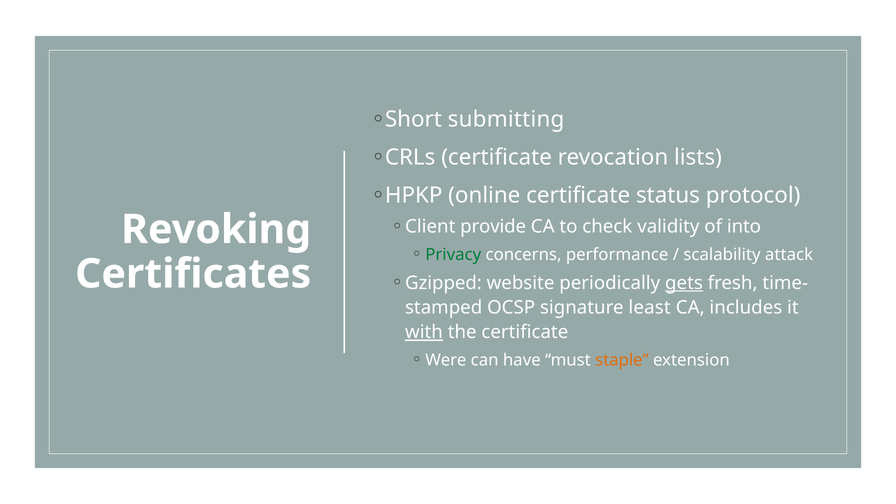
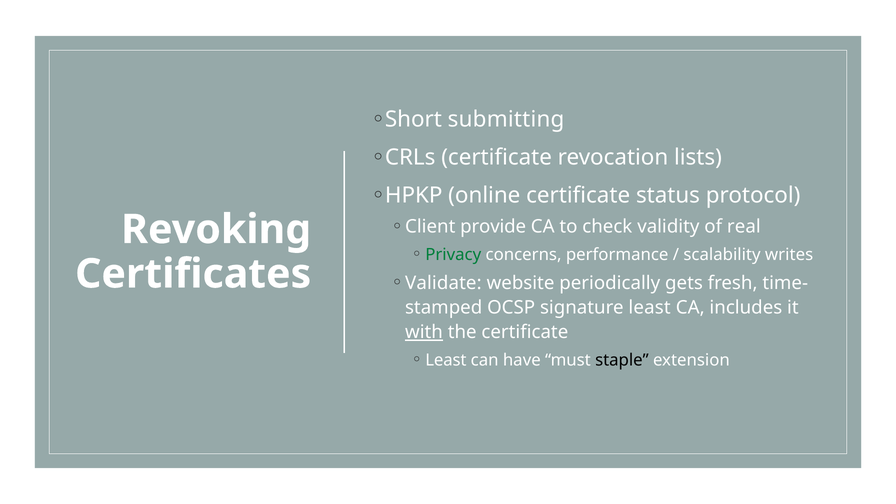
into: into -> real
attack: attack -> writes
Gzipped: Gzipped -> Validate
gets underline: present -> none
Were at (446, 360): Were -> Least
staple colour: orange -> black
